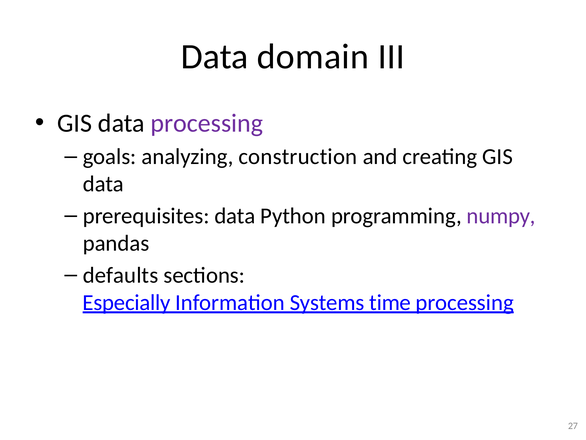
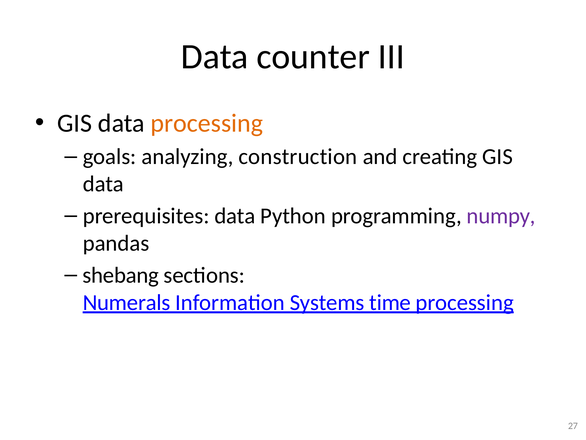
domain: domain -> counter
processing at (207, 123) colour: purple -> orange
defaults: defaults -> shebang
Especially: Especially -> Numerals
